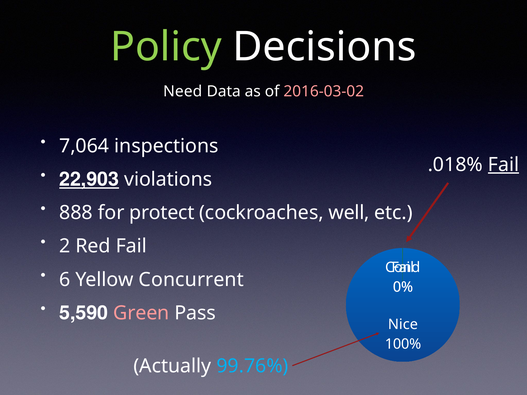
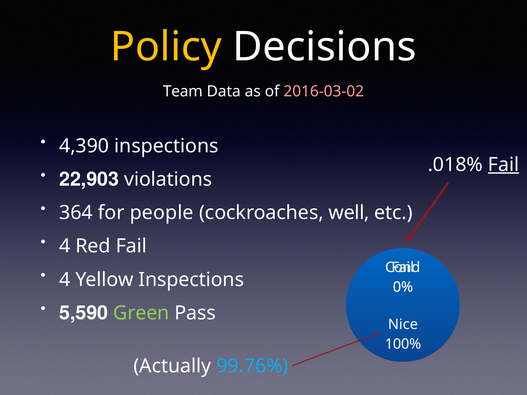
Policy colour: light green -> yellow
Need: Need -> Team
7,064: 7,064 -> 4,390
22,903 underline: present -> none
888: 888 -> 364
protect: protect -> people
2 at (65, 246): 2 -> 4
6 at (65, 280): 6 -> 4
Yellow Concurrent: Concurrent -> Inspections
Green colour: pink -> light green
